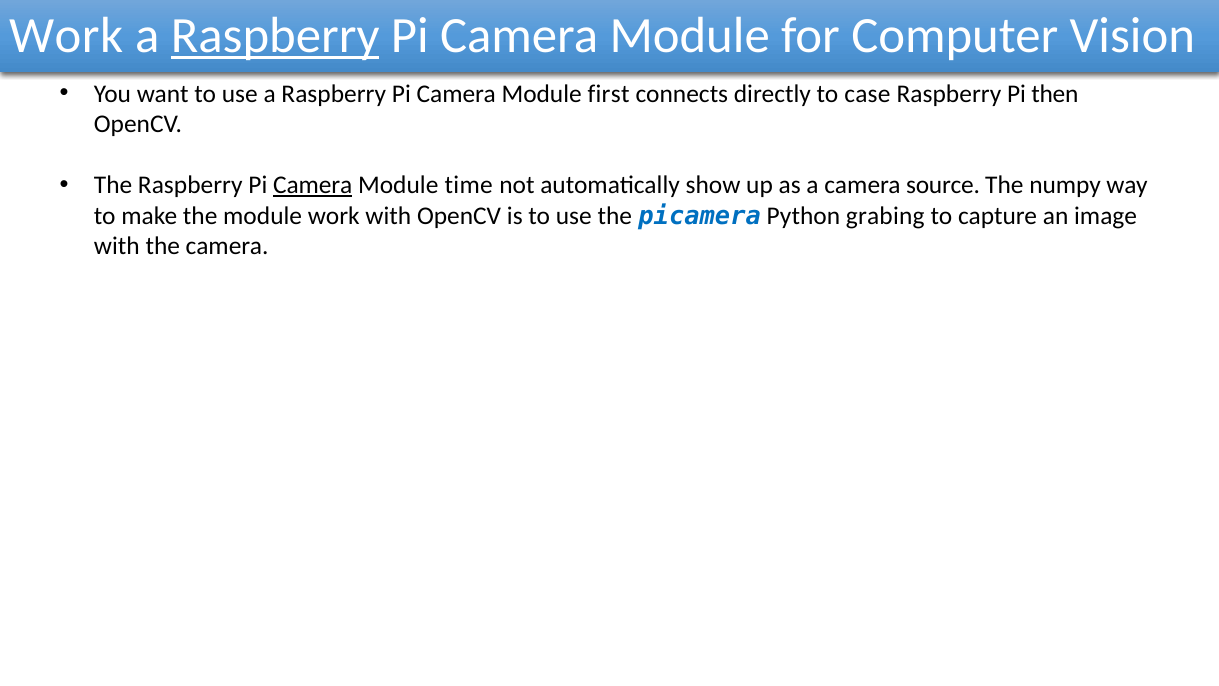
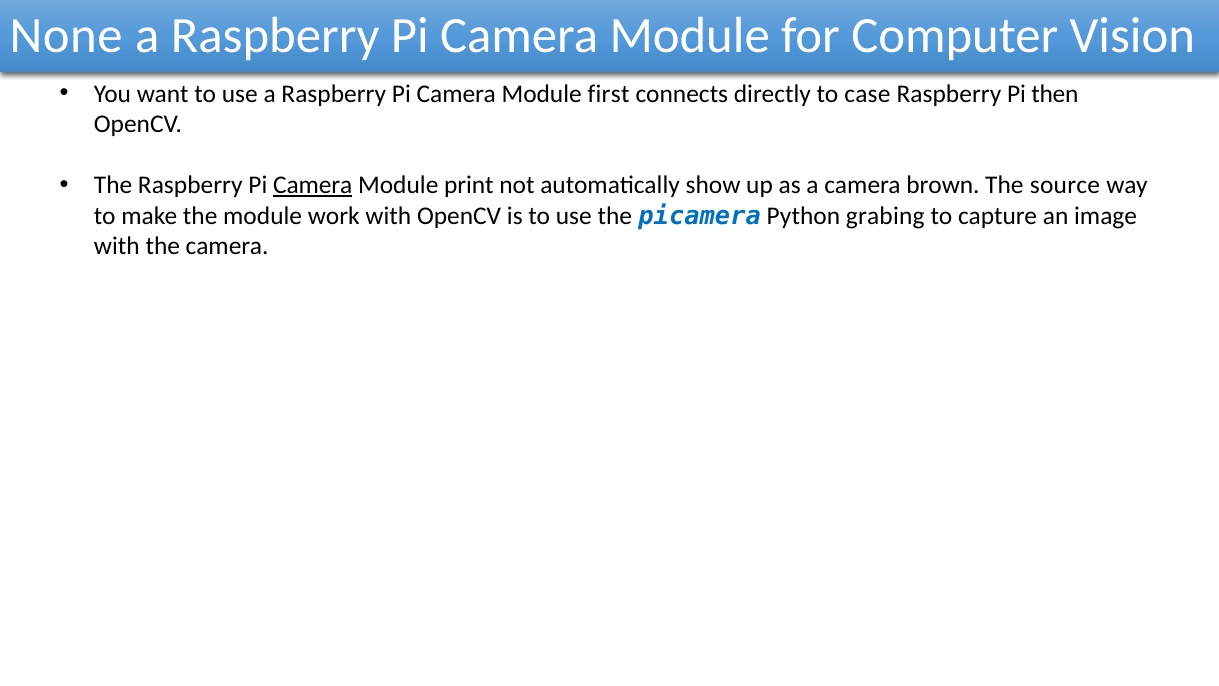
Work at (66, 36): Work -> None
Raspberry at (275, 36) underline: present -> none
time: time -> print
source: source -> brown
numpy: numpy -> source
